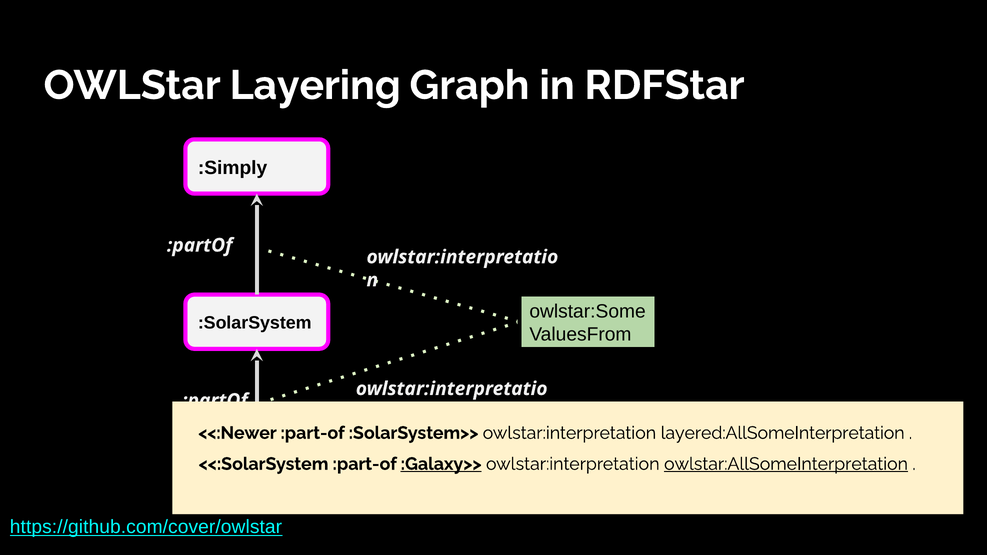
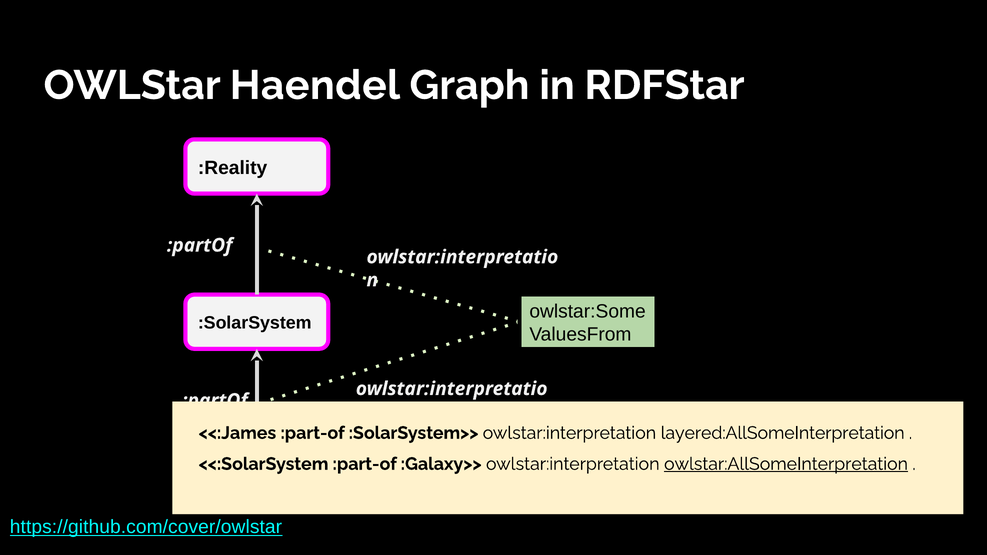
Layering: Layering -> Haendel
:Simply: :Simply -> :Reality
<<:Newer: <<:Newer -> <<:James
:Galaxy>> underline: present -> none
